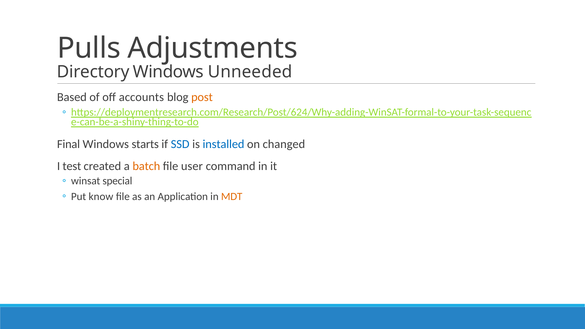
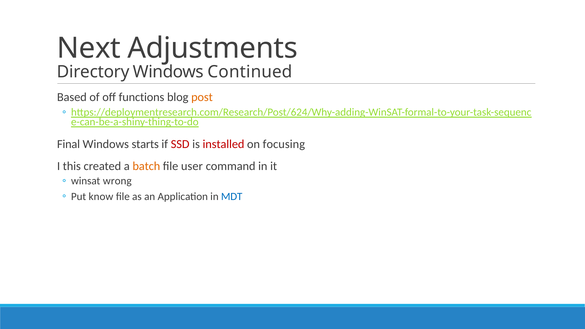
Pulls: Pulls -> Next
Unneeded: Unneeded -> Continued
accounts: accounts -> functions
SSD colour: blue -> red
installed colour: blue -> red
changed: changed -> focusing
test: test -> this
special: special -> wrong
MDT colour: orange -> blue
